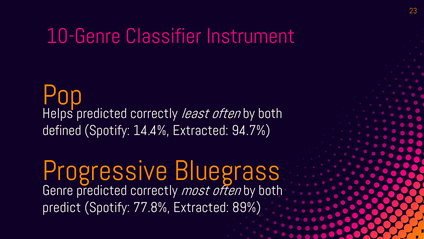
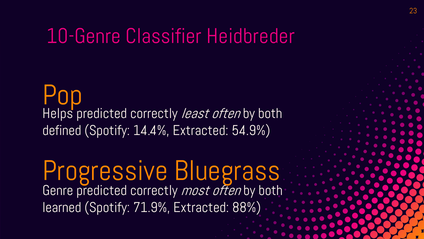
Instrument: Instrument -> Heidbreder
94.7%: 94.7% -> 54.9%
predict: predict -> learned
77.8%: 77.8% -> 71.9%
89%: 89% -> 88%
